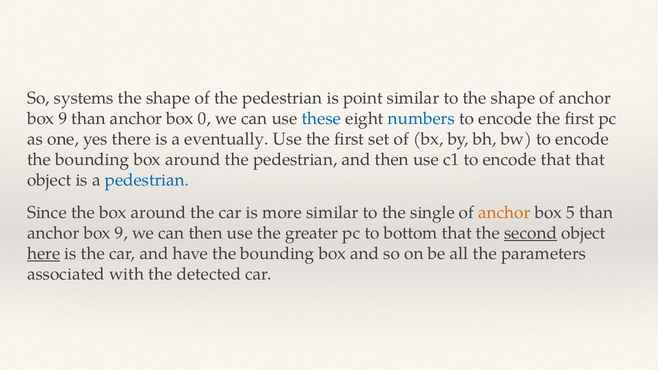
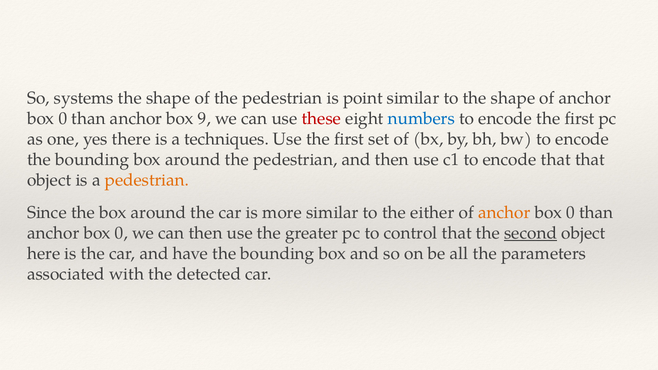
9 at (63, 119): 9 -> 0
0: 0 -> 9
these colour: blue -> red
eventually: eventually -> techniques
pedestrian at (147, 180) colour: blue -> orange
single: single -> either
5 at (570, 212): 5 -> 0
9 at (121, 233): 9 -> 0
bottom: bottom -> control
here underline: present -> none
